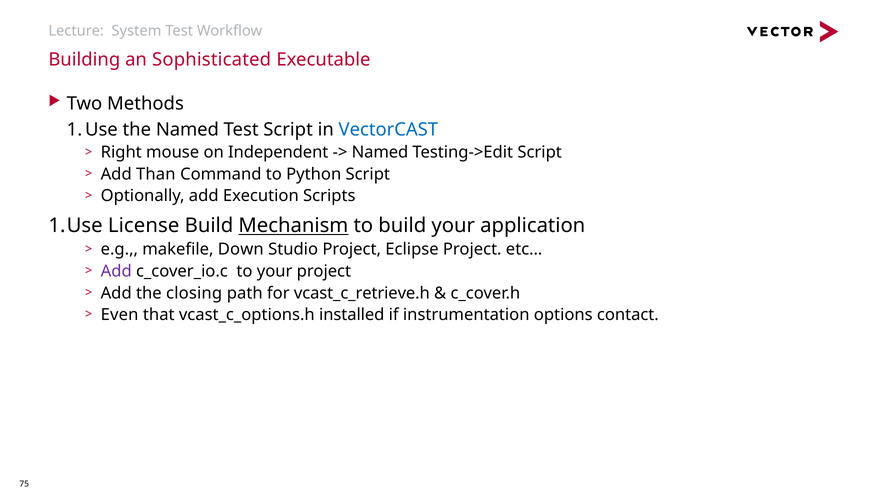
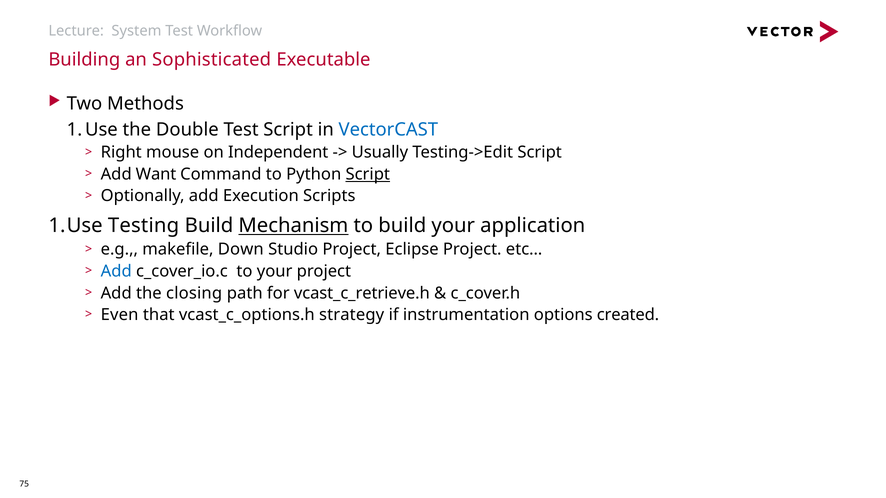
the Named: Named -> Double
Named at (380, 153): Named -> Usually
Than: Than -> Want
Script at (368, 174) underline: none -> present
License: License -> Testing
Add at (116, 271) colour: purple -> blue
installed: installed -> strategy
contact: contact -> created
